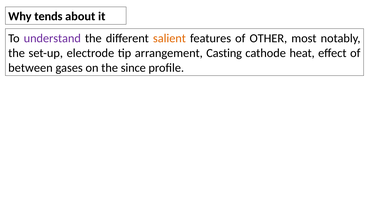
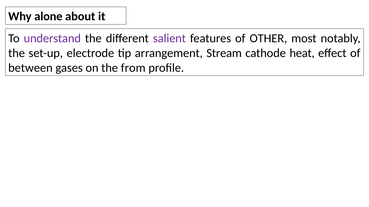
tends: tends -> alone
salient colour: orange -> purple
Casting: Casting -> Stream
since: since -> from
